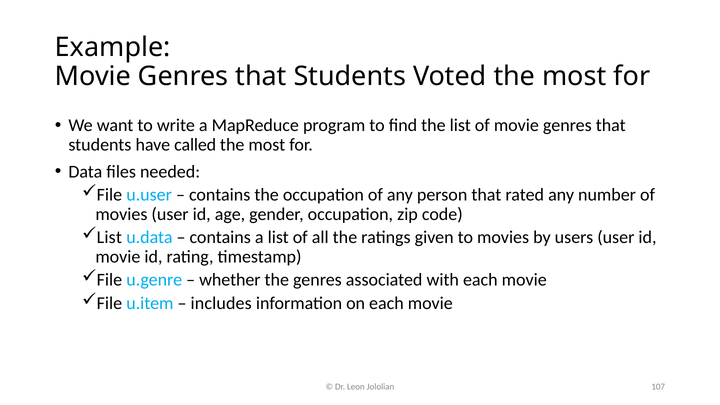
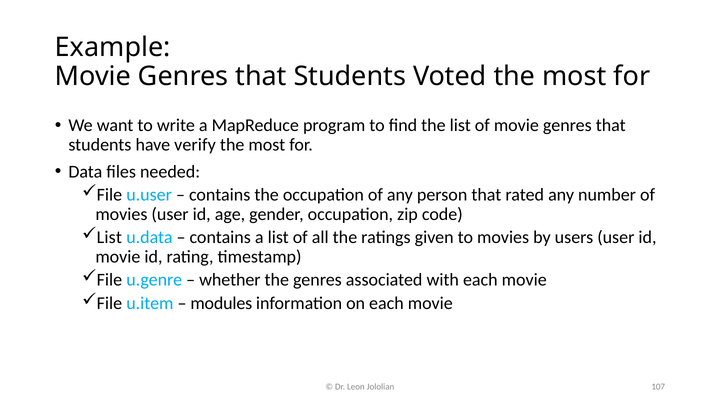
called: called -> verify
includes: includes -> modules
